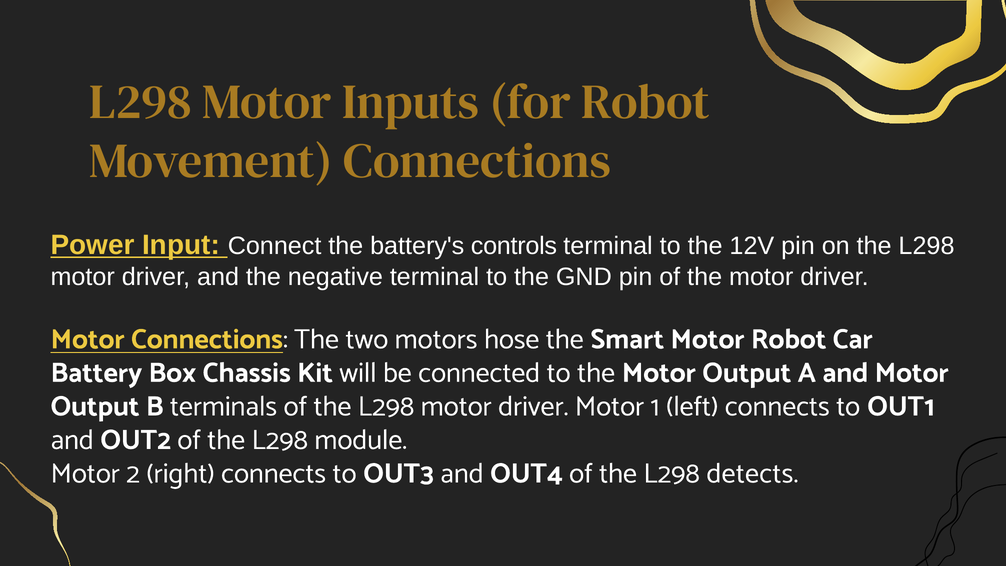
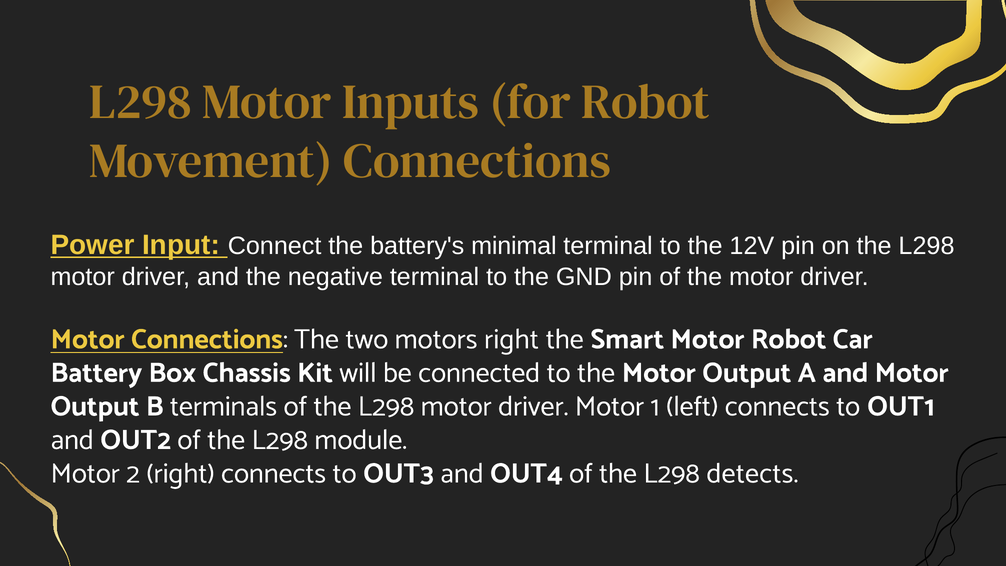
controls: controls -> minimal
motors hose: hose -> right
